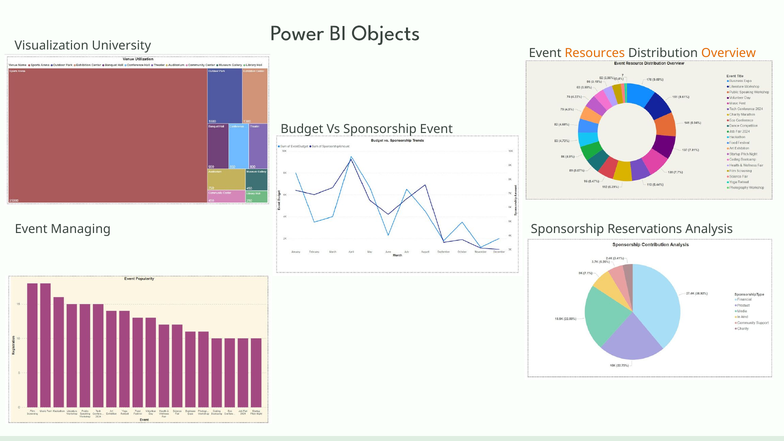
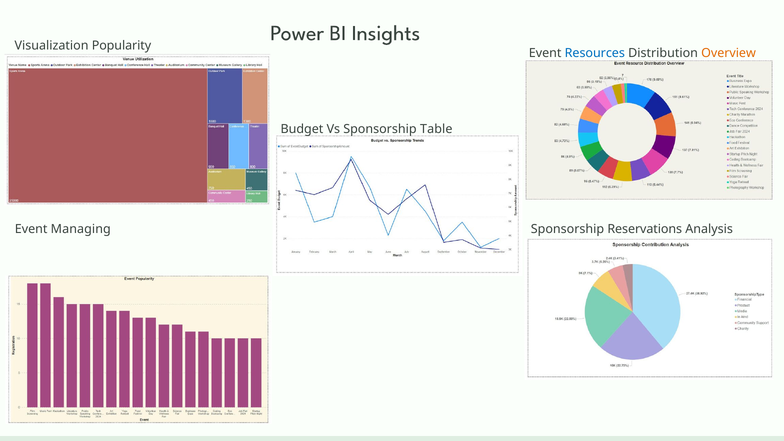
Objects: Objects -> Insights
University: University -> Popularity
Resources colour: orange -> blue
Sponsorship Event: Event -> Table
